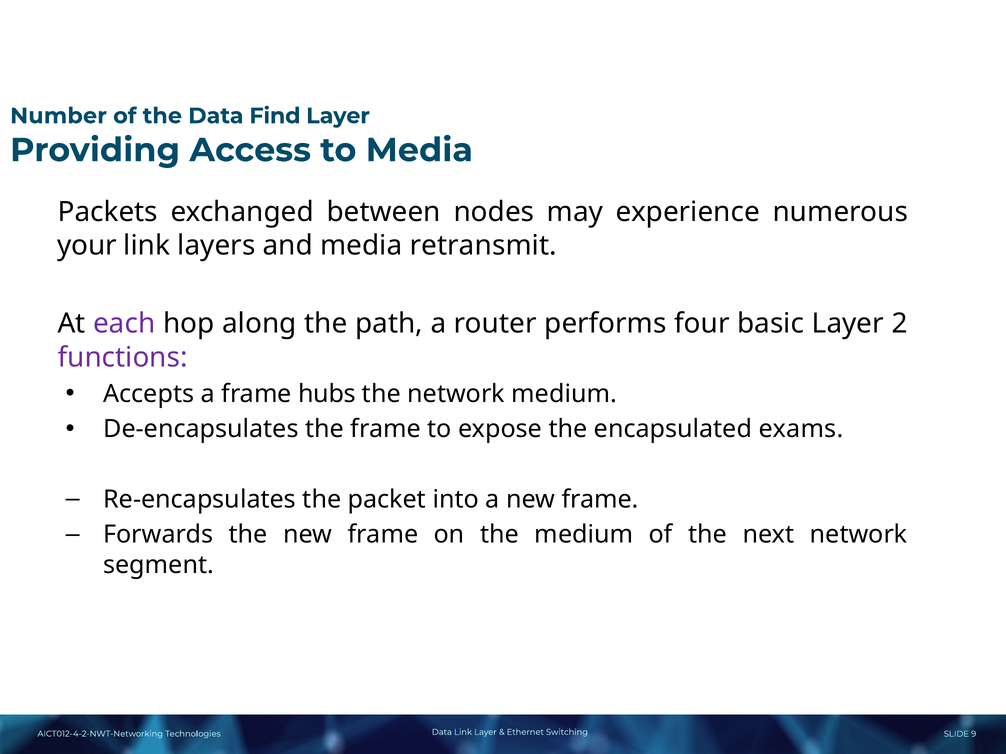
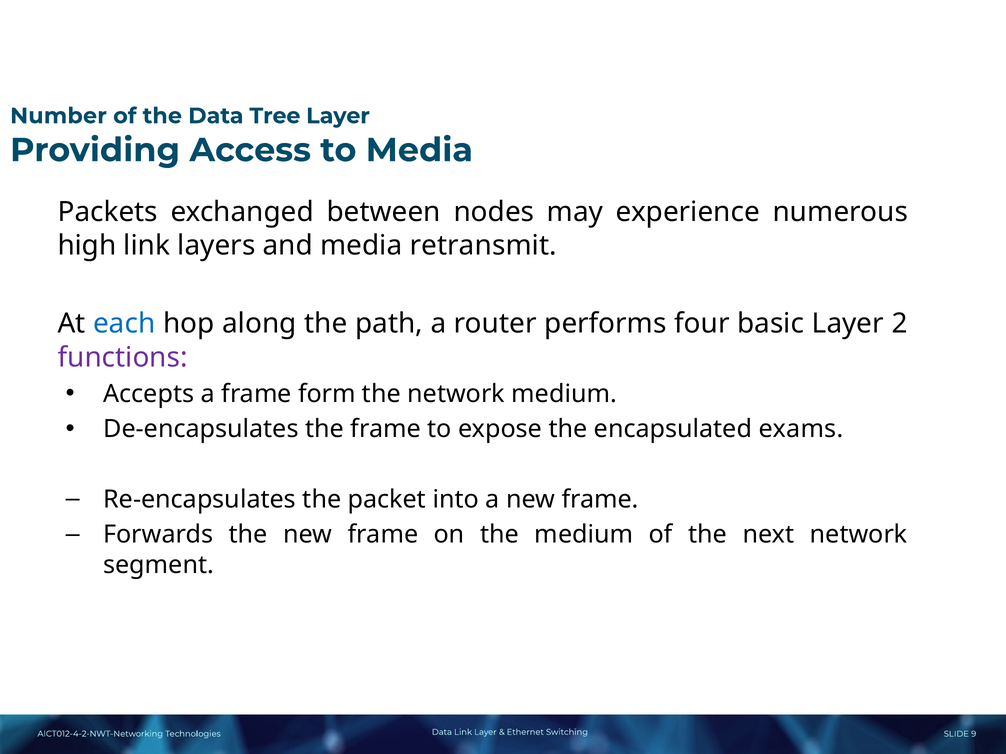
Find: Find -> Tree
your: your -> high
each colour: purple -> blue
hubs: hubs -> form
